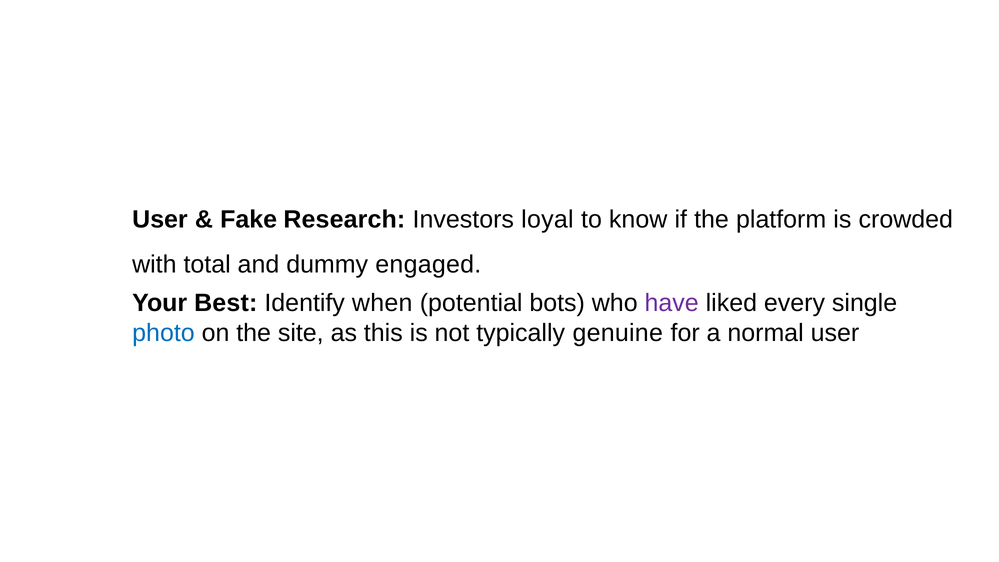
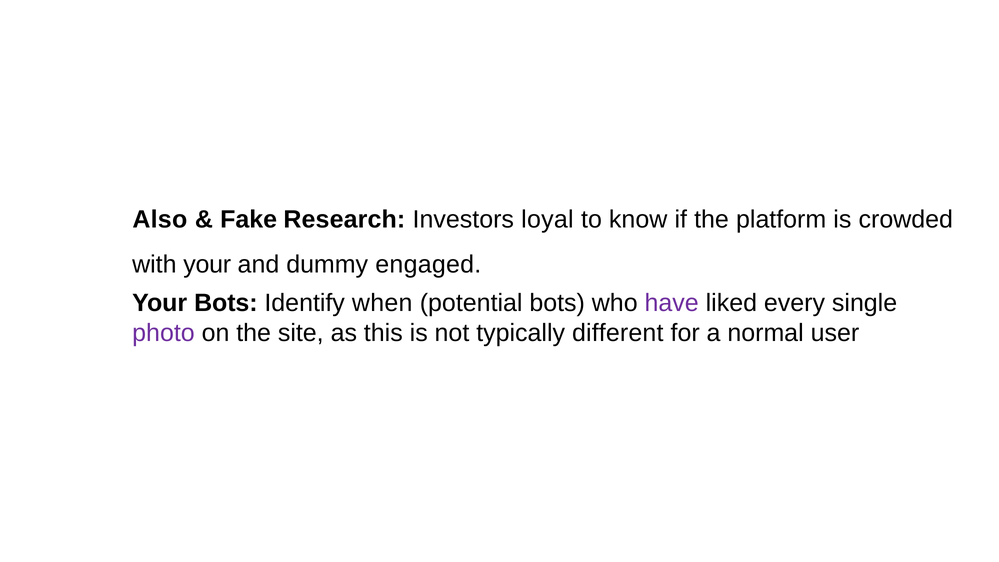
User at (160, 220): User -> Also
with total: total -> your
Your Best: Best -> Bots
photo colour: blue -> purple
genuine: genuine -> different
